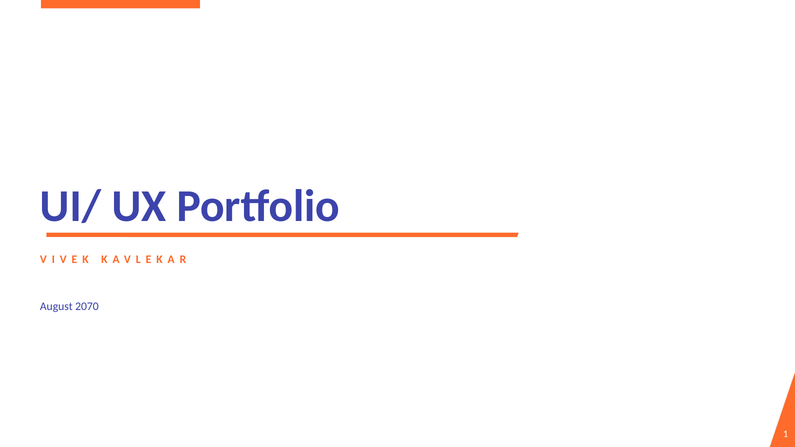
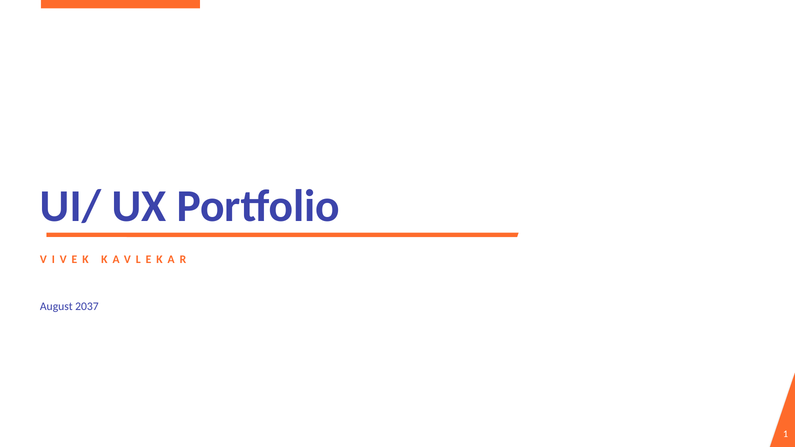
2070: 2070 -> 2037
